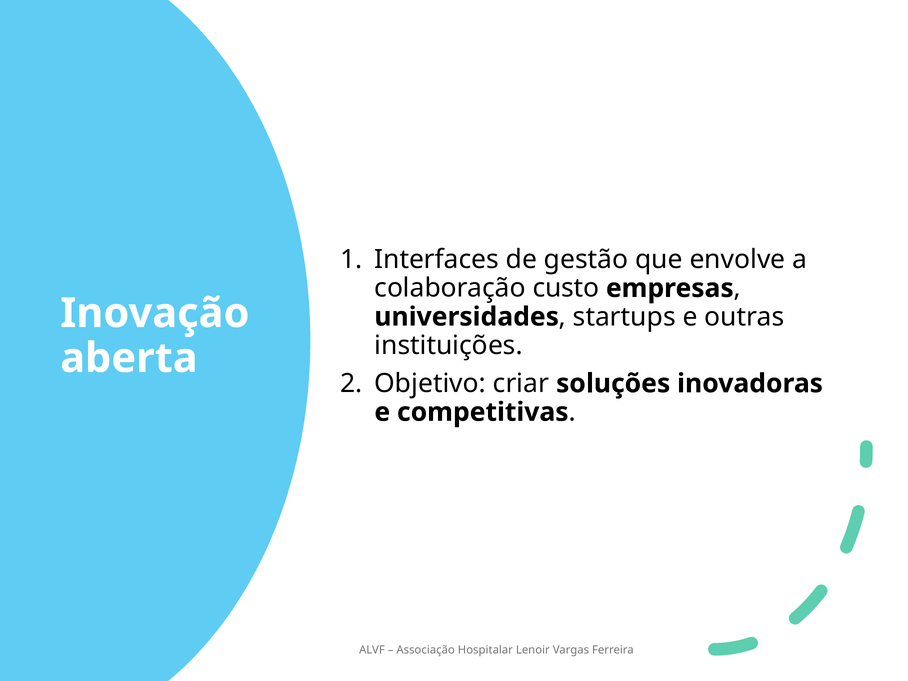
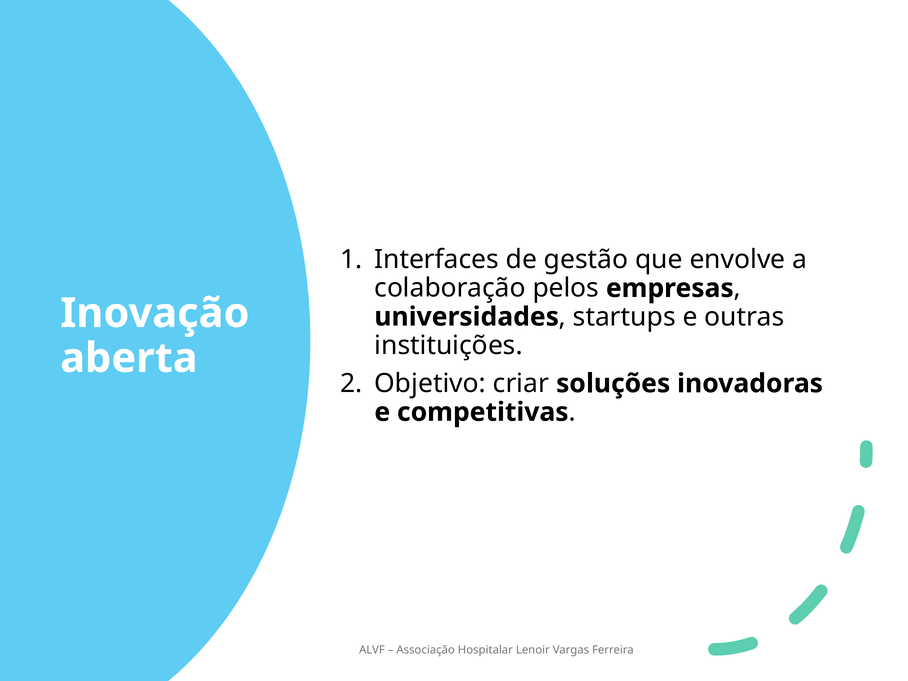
custo: custo -> pelos
